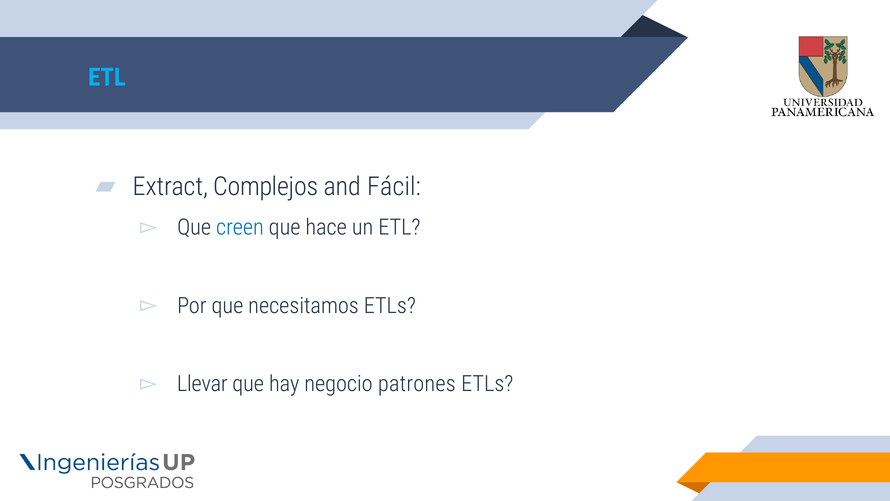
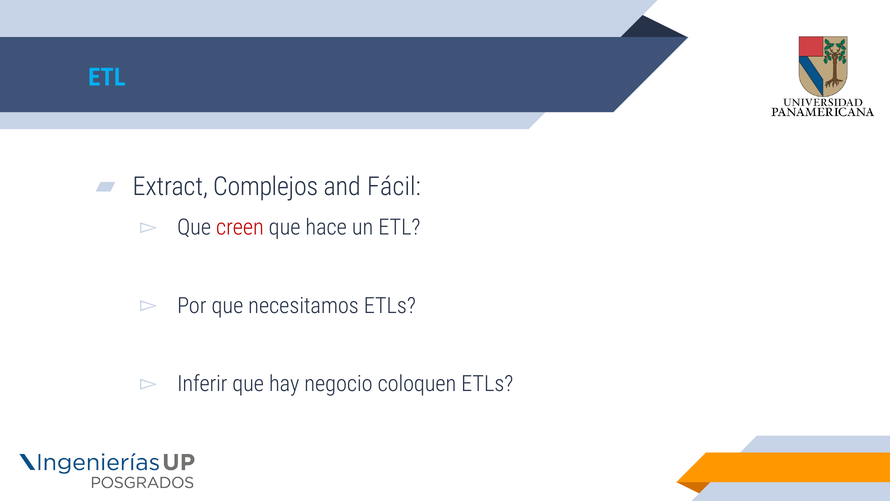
creen colour: blue -> red
Llevar: Llevar -> Inferir
patrones: patrones -> coloquen
